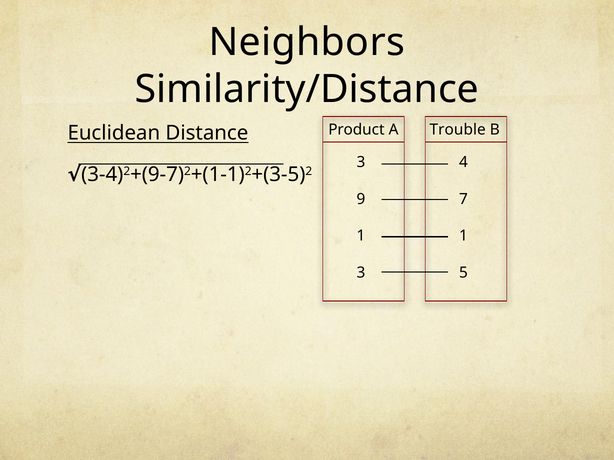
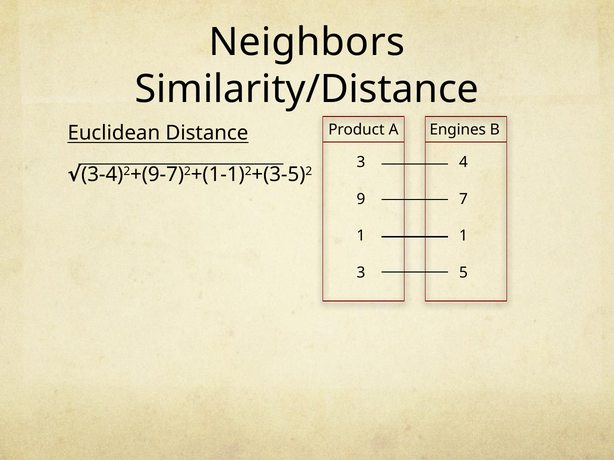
Trouble: Trouble -> Engines
